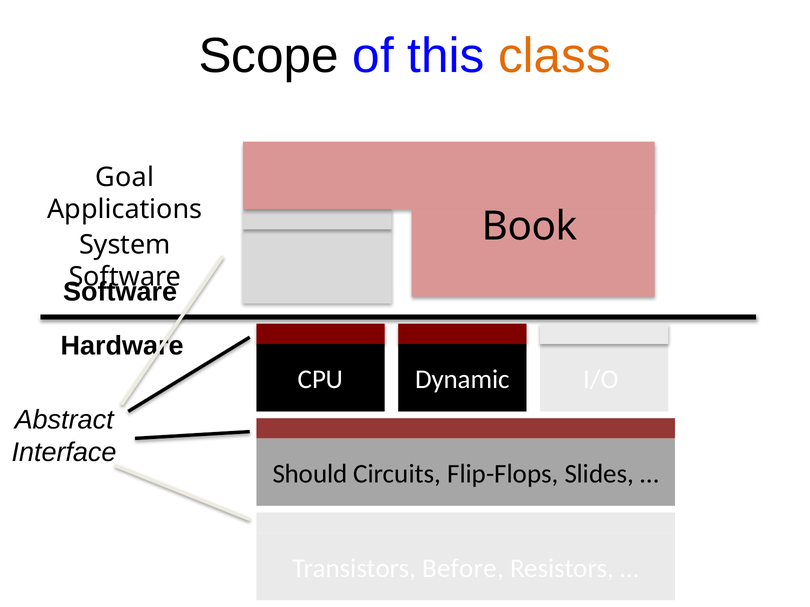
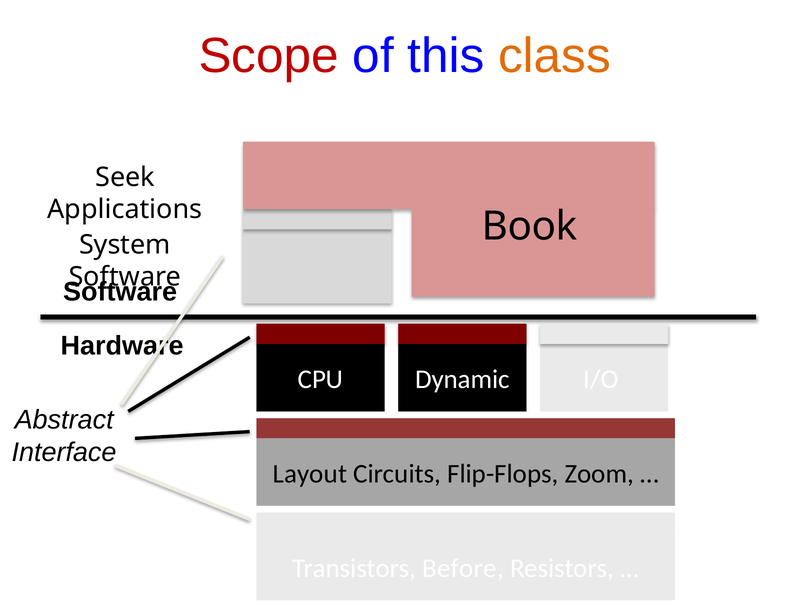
Scope colour: black -> red
Goal: Goal -> Seek
Should: Should -> Layout
Slides: Slides -> Zoom
